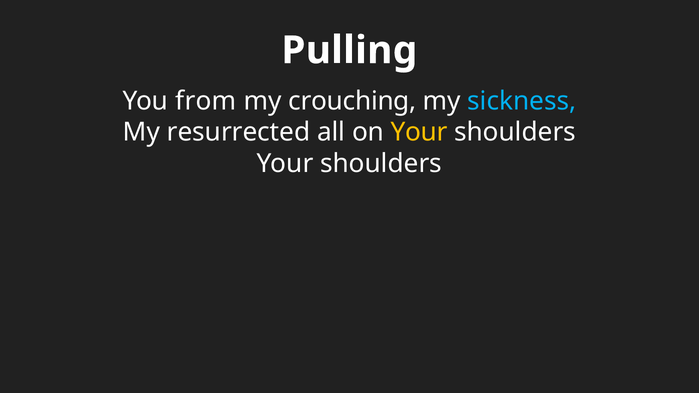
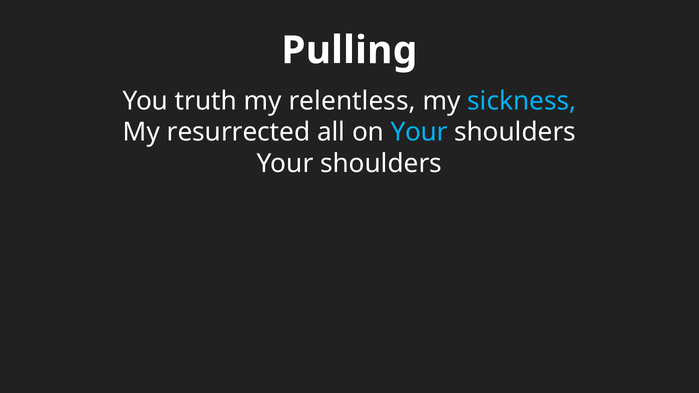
from: from -> truth
crouching: crouching -> relentless
Your at (419, 132) colour: yellow -> light blue
